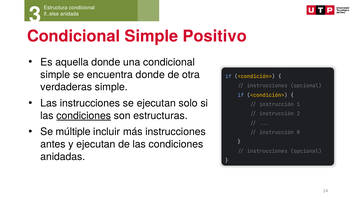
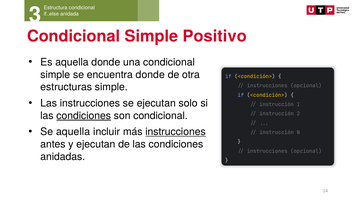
verdaderas: verdaderas -> estructuras
son estructuras: estructuras -> condicional
Se múltiple: múltiple -> aquella
instrucciones at (176, 132) underline: none -> present
